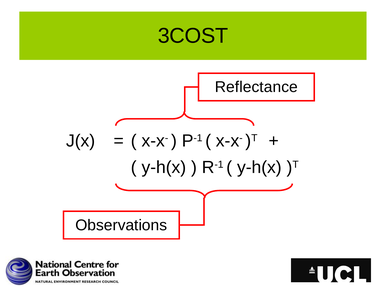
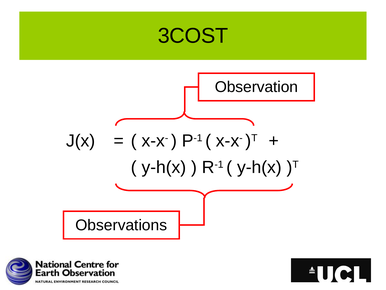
Reflectance: Reflectance -> Observation
